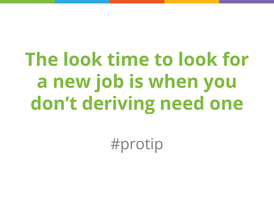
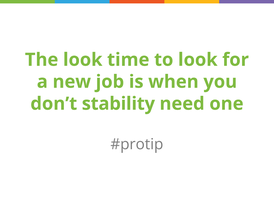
deriving: deriving -> stability
